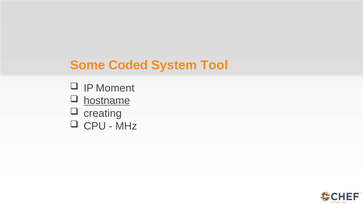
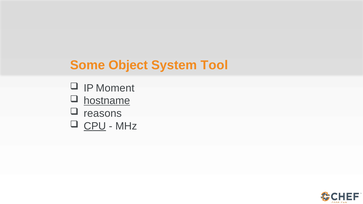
Coded: Coded -> Object
creating: creating -> reasons
CPU underline: none -> present
